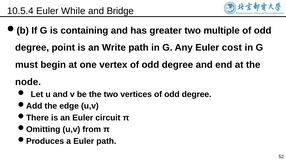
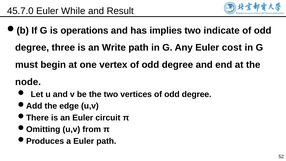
10.5.4: 10.5.4 -> 45.7.0
Bridge: Bridge -> Result
containing: containing -> operations
greater: greater -> implies
multiple: multiple -> indicate
point: point -> three
